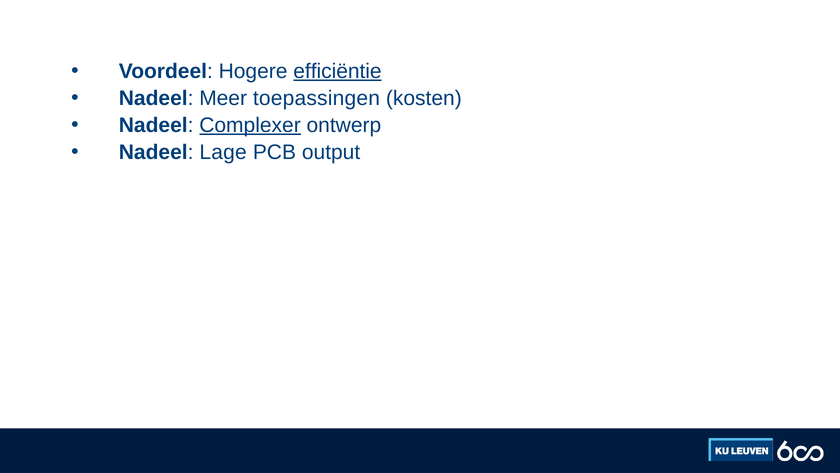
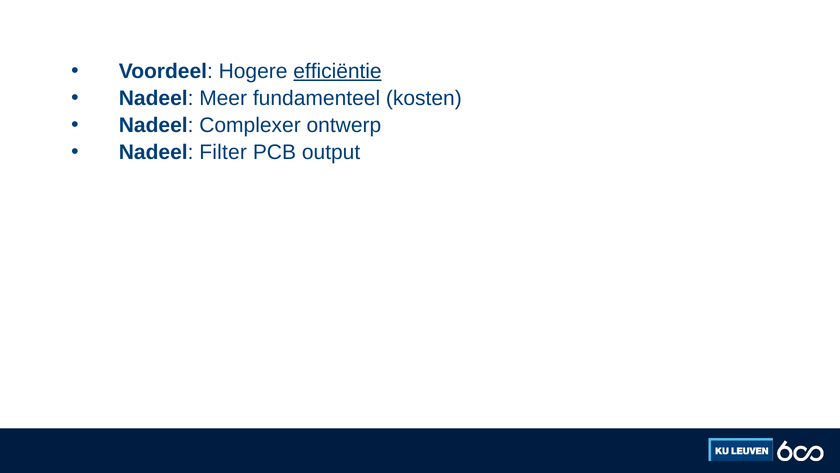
toepassingen: toepassingen -> fundamenteel
Complexer underline: present -> none
Lage: Lage -> Filter
